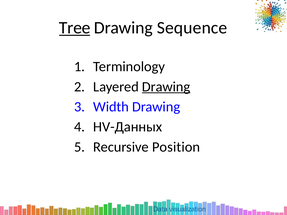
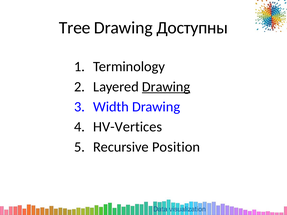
Tree underline: present -> none
Sequence: Sequence -> Доступны
HV-Данных: HV-Данных -> HV-Vertices
